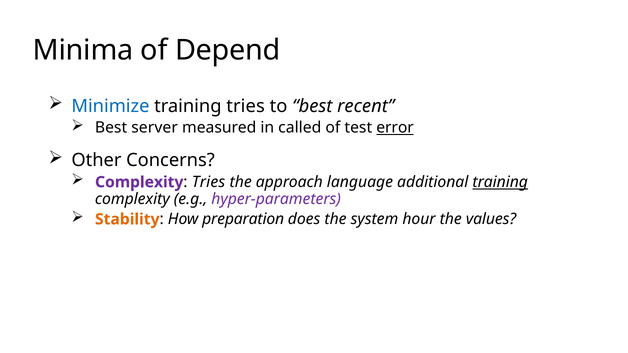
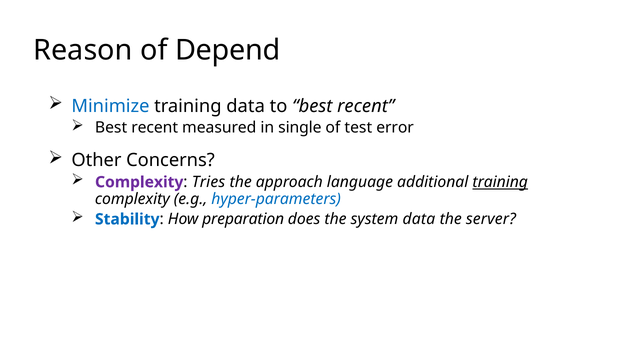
Minima: Minima -> Reason
training tries: tries -> data
server at (155, 128): server -> recent
called: called -> single
error underline: present -> none
hyper-parameters colour: purple -> blue
Stability colour: orange -> blue
system hour: hour -> data
values: values -> server
